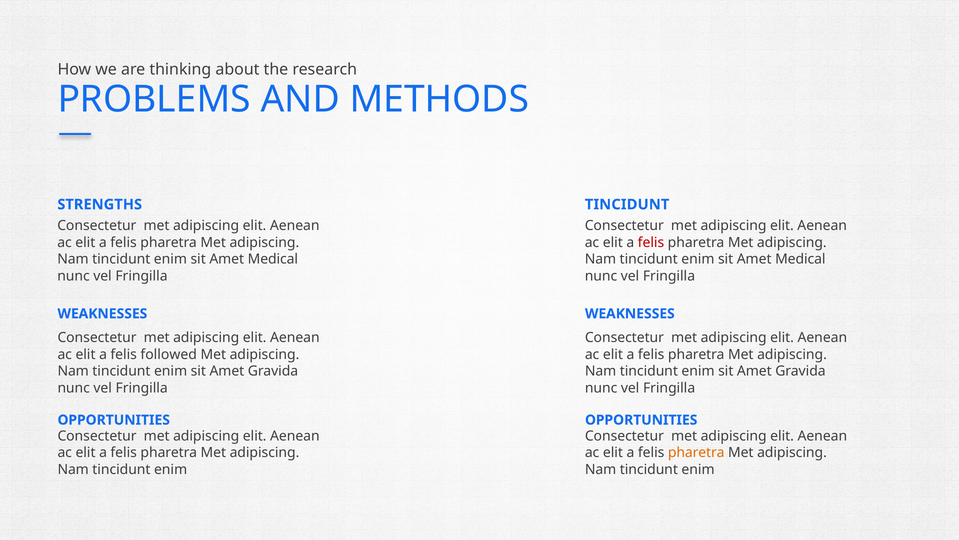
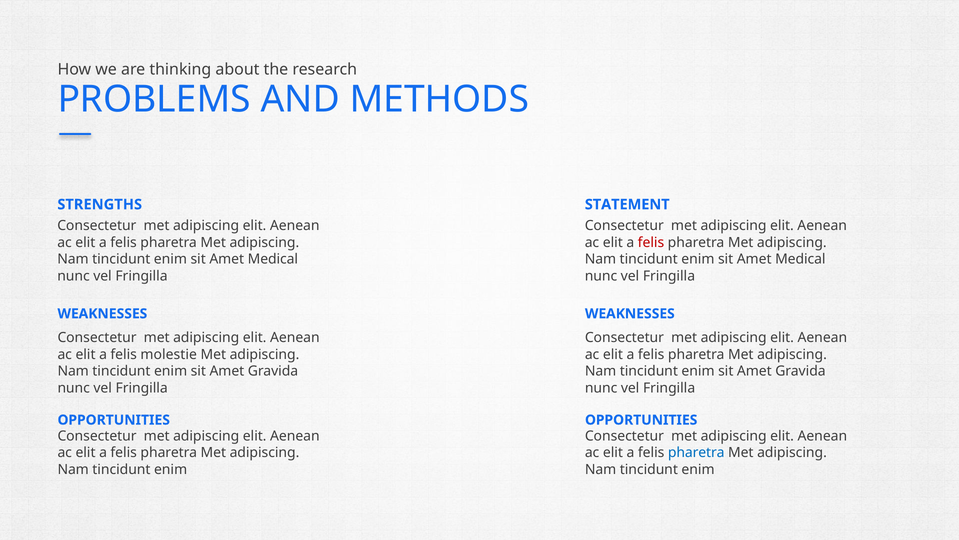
TINCIDUNT at (627, 204): TINCIDUNT -> STATEMENT
followed: followed -> molestie
pharetra at (696, 452) colour: orange -> blue
